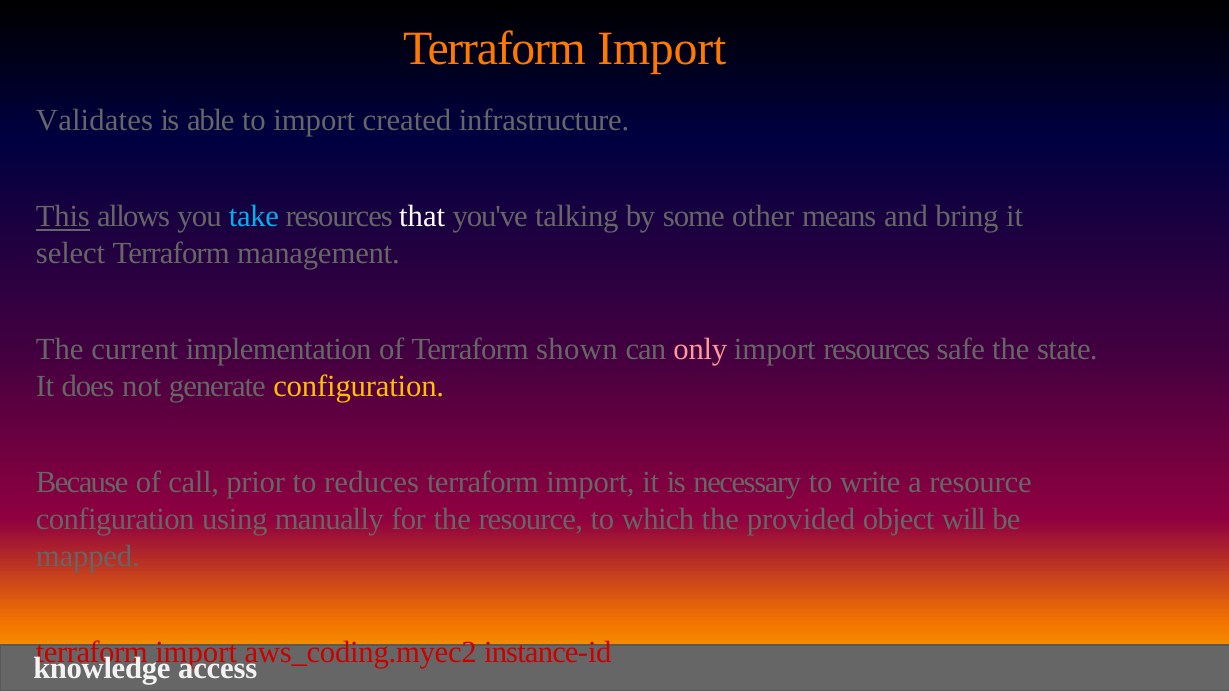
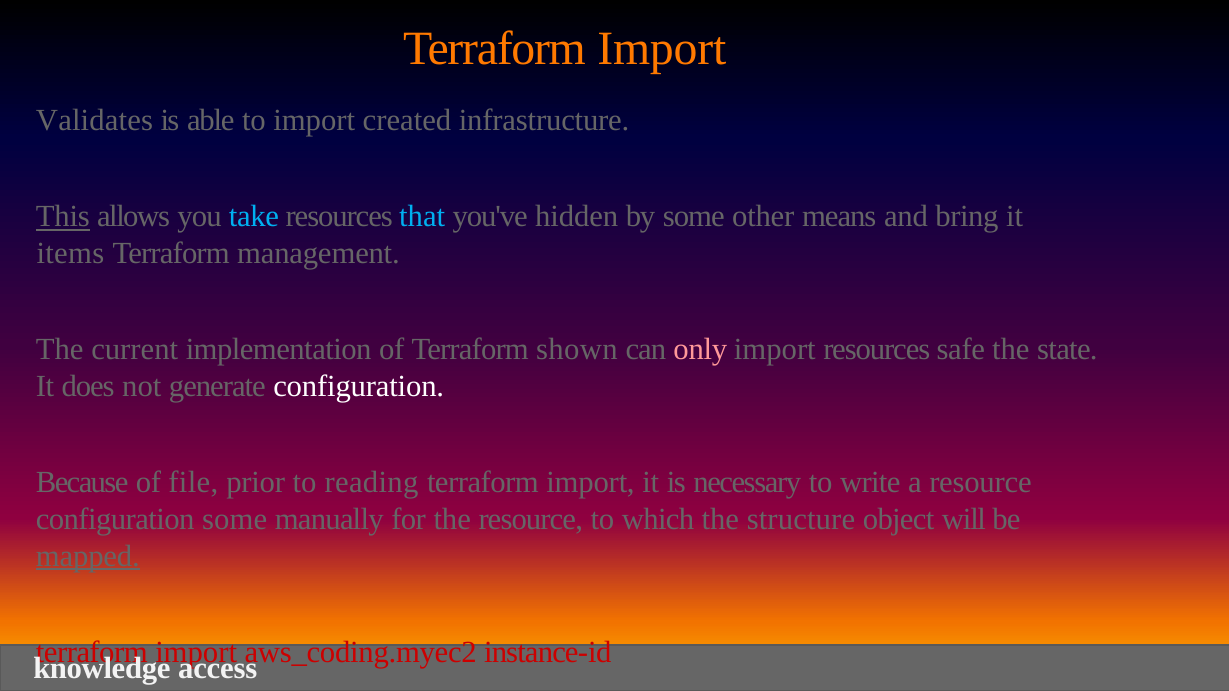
that colour: white -> light blue
talking: talking -> hidden
select: select -> items
configuration at (359, 386) colour: yellow -> white
call: call -> file
reduces: reduces -> reading
configuration using: using -> some
provided: provided -> structure
mapped underline: none -> present
